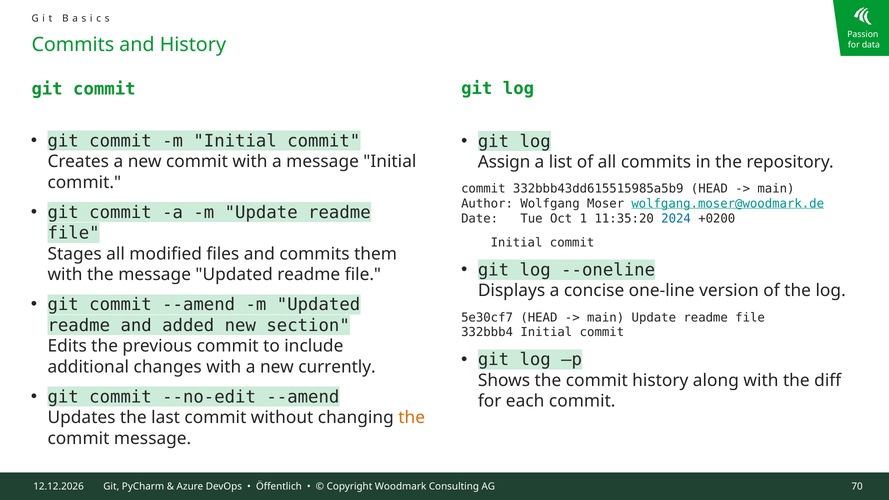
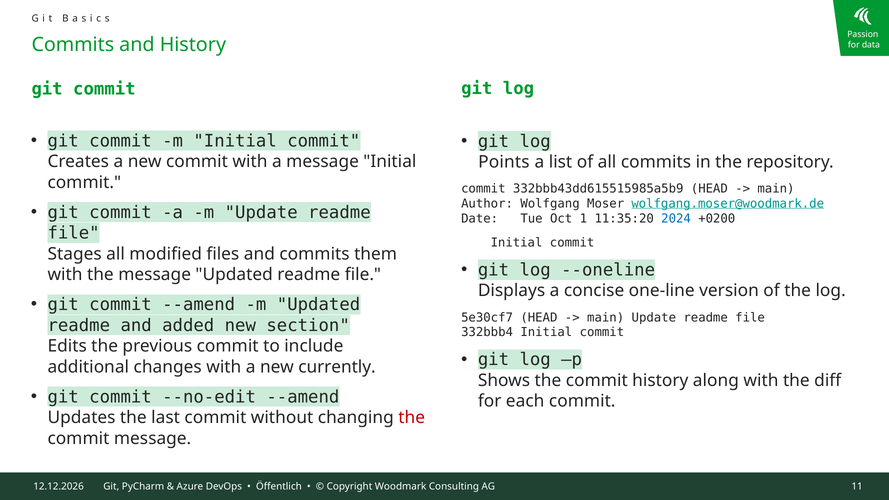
Assign: Assign -> Points
the at (412, 418) colour: orange -> red
70: 70 -> 11
